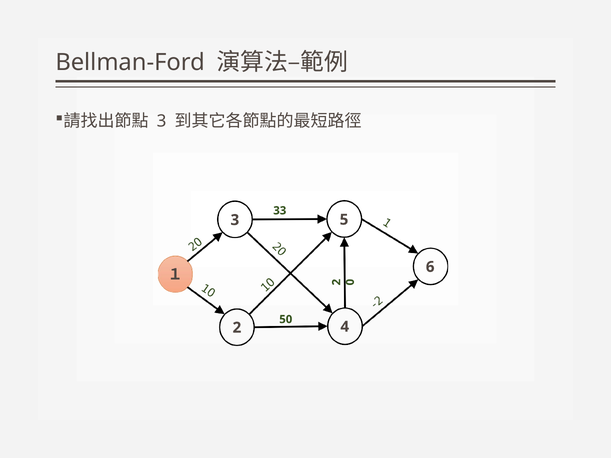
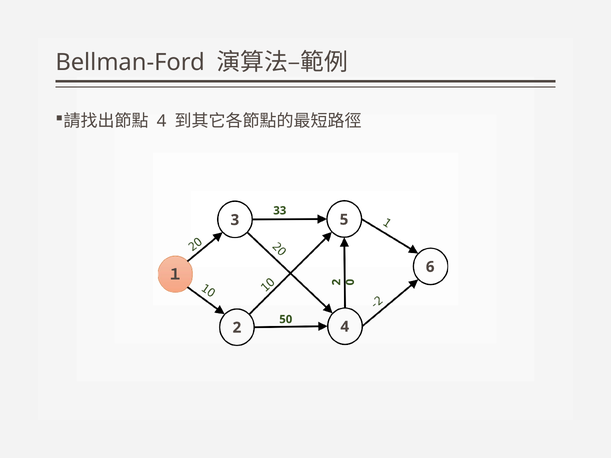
3 at (162, 121): 3 -> 4
